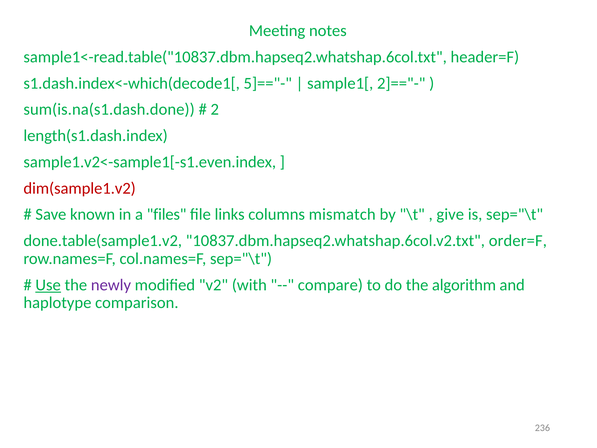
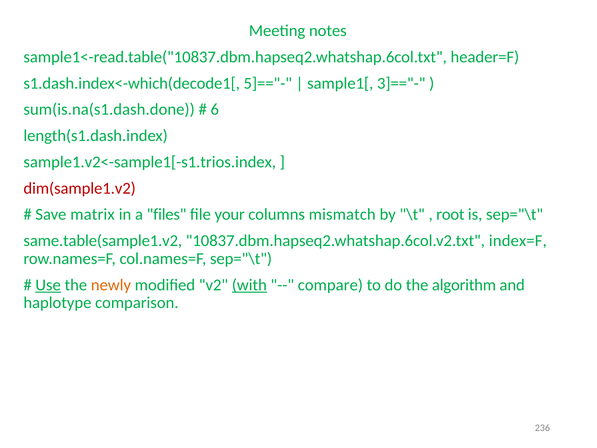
2]=="-: 2]=="- -> 3]=="-
2: 2 -> 6
sample1.v2<-sample1[-s1.even.index: sample1.v2<-sample1[-s1.even.index -> sample1.v2<-sample1[-s1.trios.index
known: known -> matrix
links: links -> your
give: give -> root
done.table(sample1.v2: done.table(sample1.v2 -> same.table(sample1.v2
order=F: order=F -> index=F
newly colour: purple -> orange
with underline: none -> present
